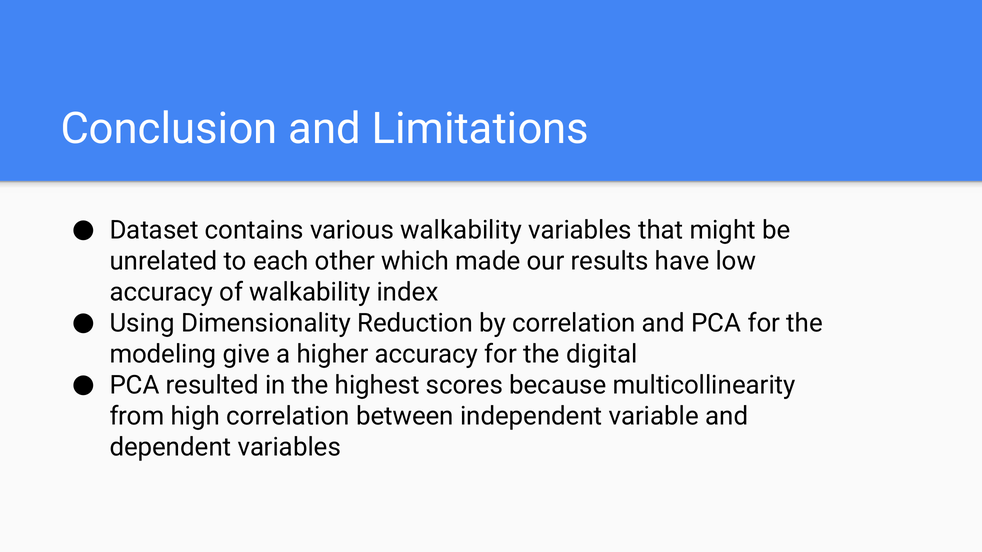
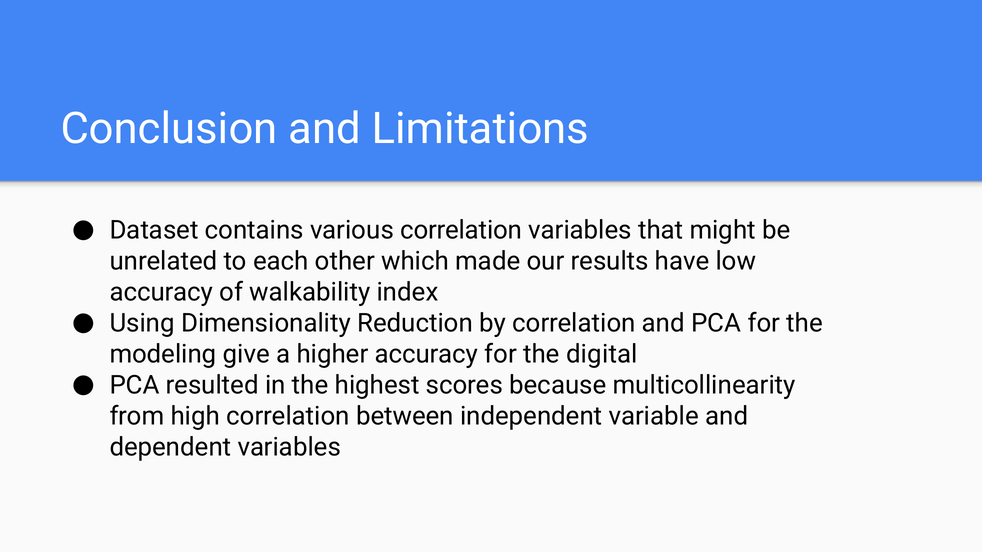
various walkability: walkability -> correlation
